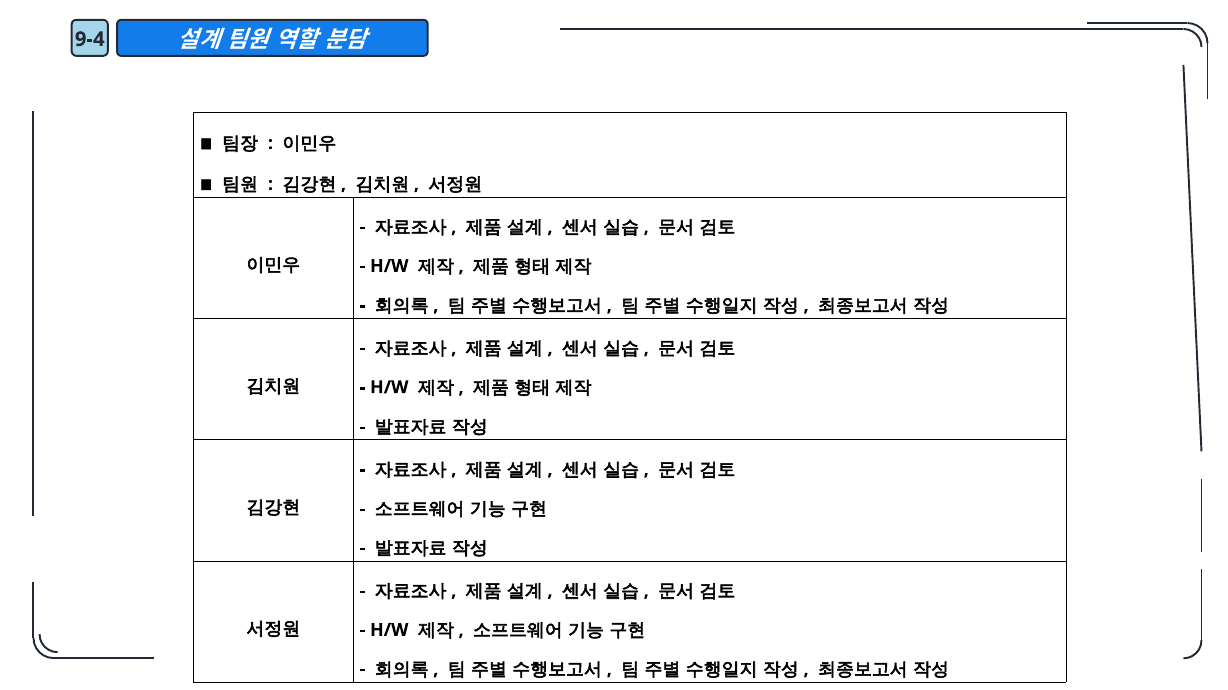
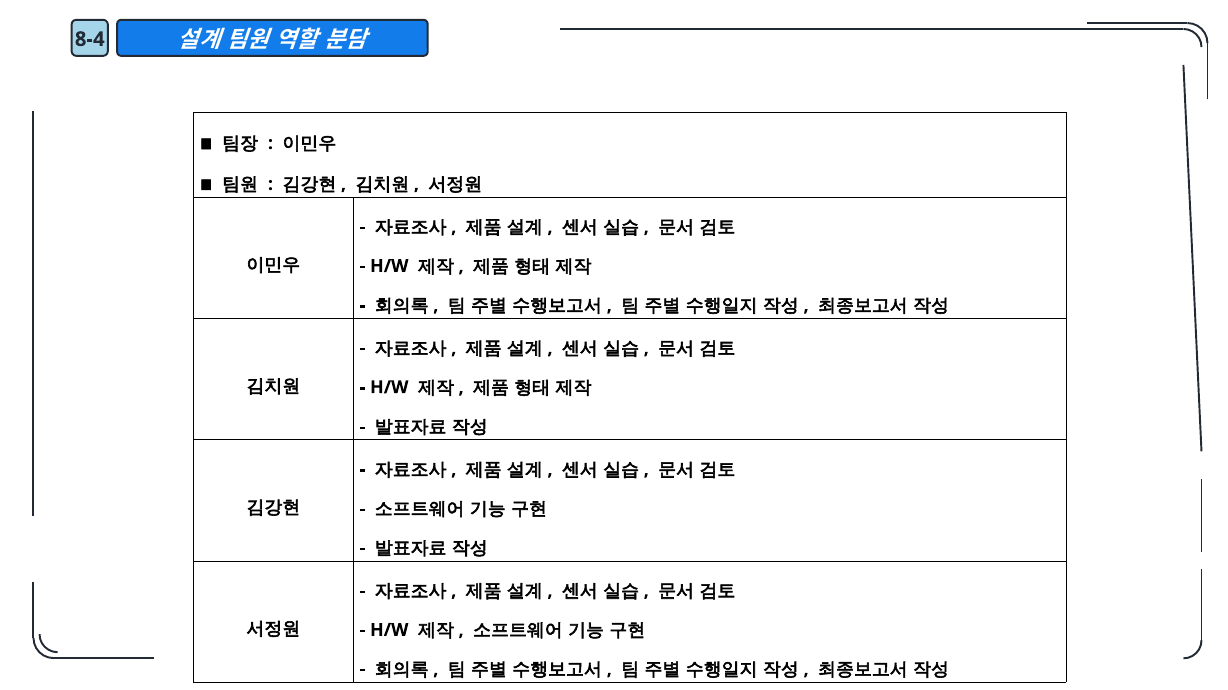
9-4: 9-4 -> 8-4
